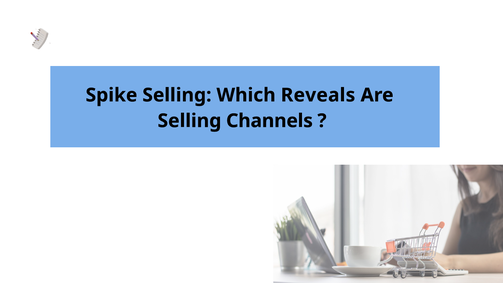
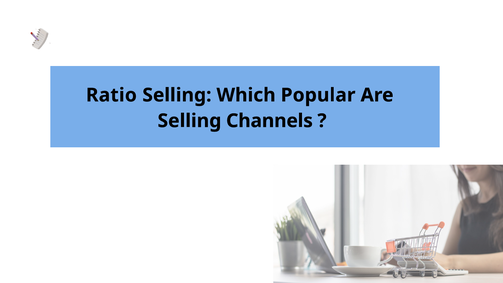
Spike: Spike -> Ratio
Reveals: Reveals -> Popular
